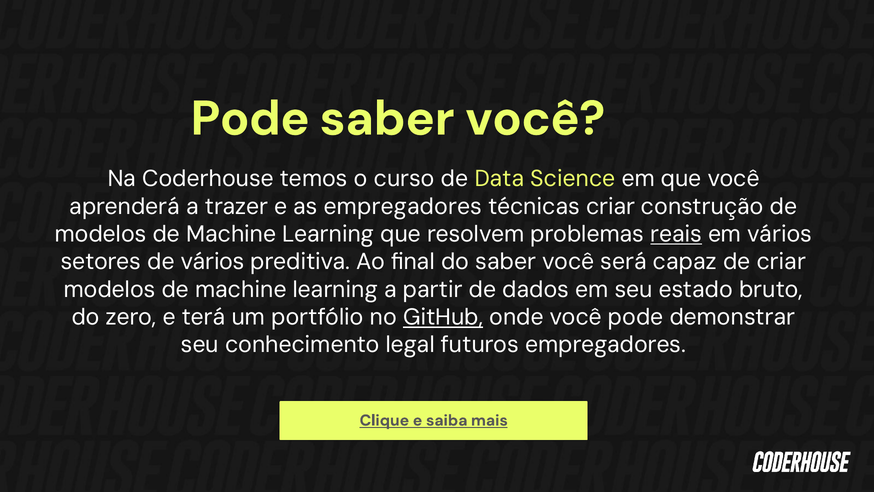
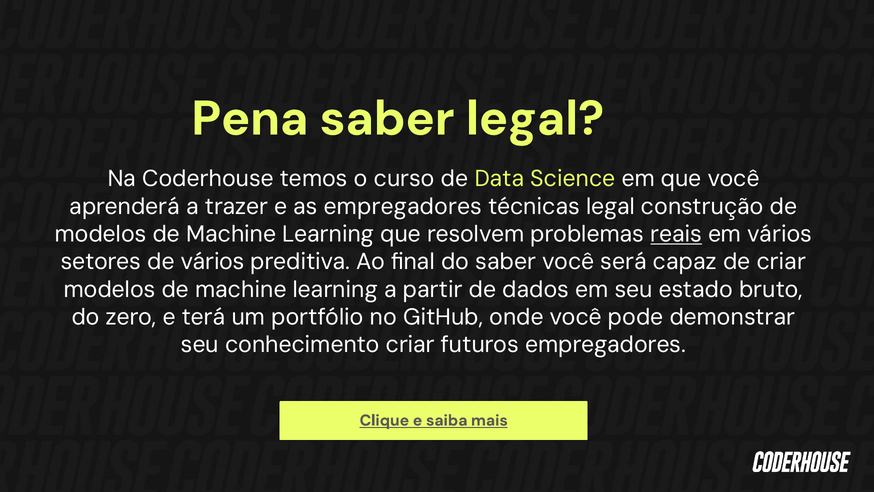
Pode at (250, 118): Pode -> Pena
você at (535, 118): você -> legal
técnicas criar: criar -> legal
GitHub underline: present -> none
conhecimento legal: legal -> criar
